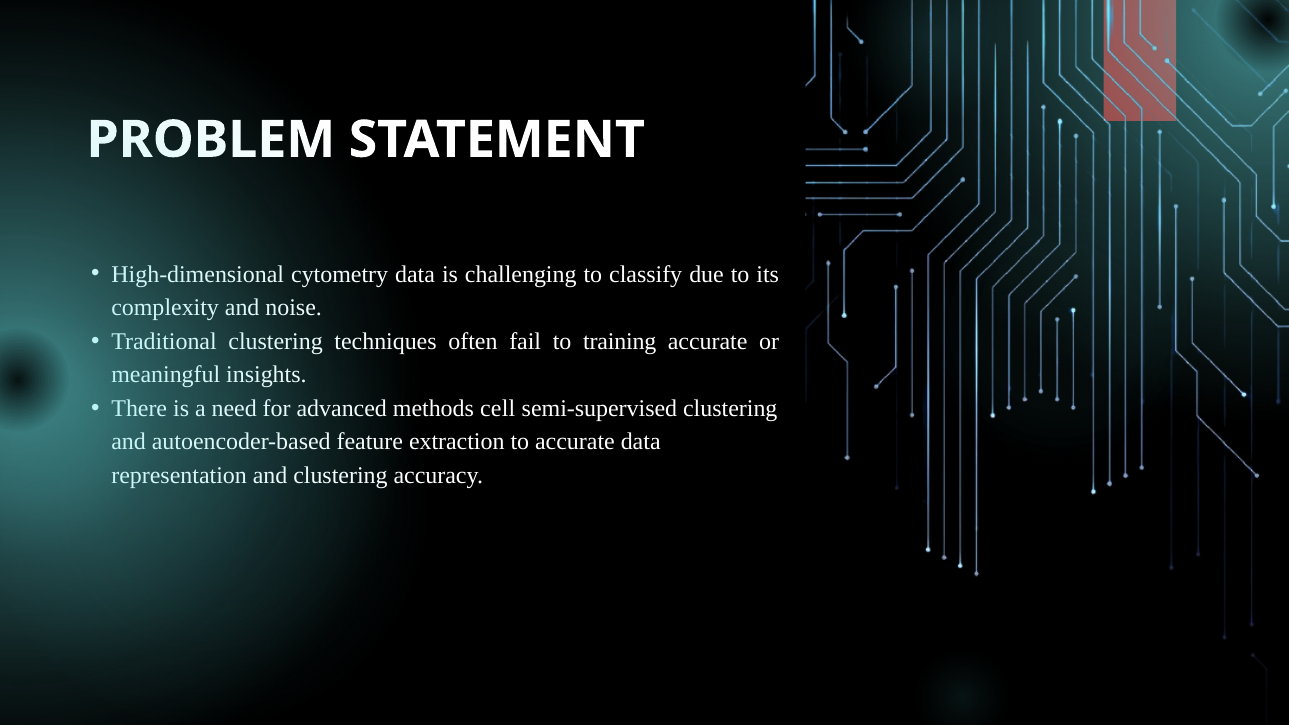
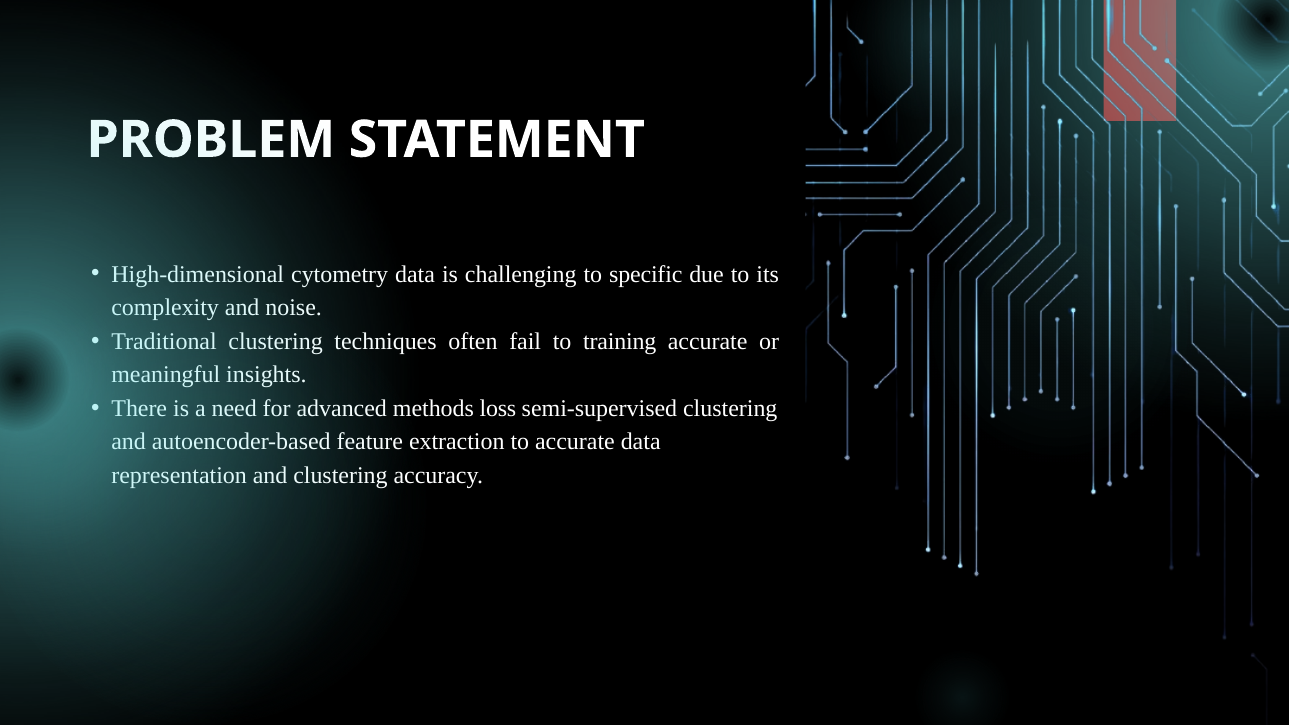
classify: classify -> specific
cell: cell -> loss
